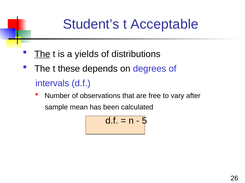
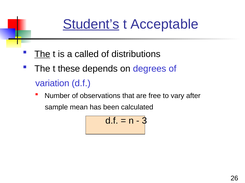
Student’s underline: none -> present
yields: yields -> called
intervals: intervals -> variation
5: 5 -> 3
